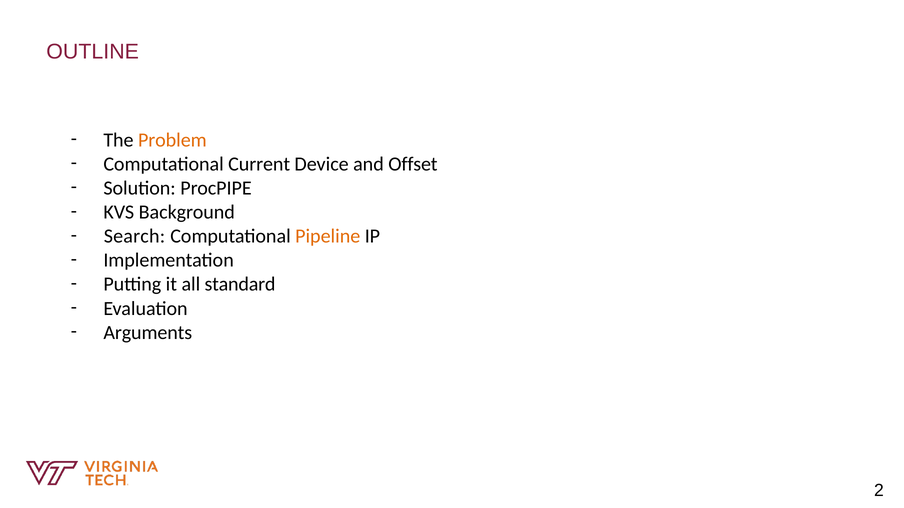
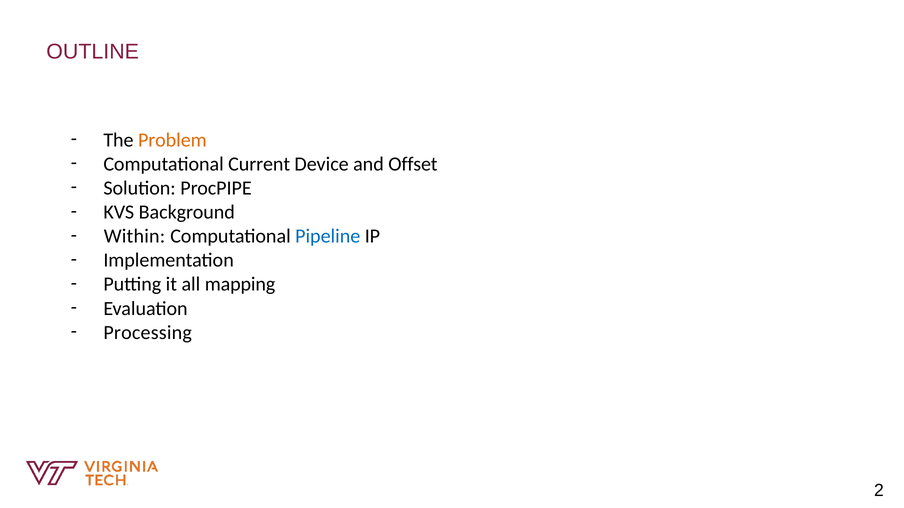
Search: Search -> Within
Pipeline colour: orange -> blue
standard: standard -> mapping
Arguments: Arguments -> Processing
